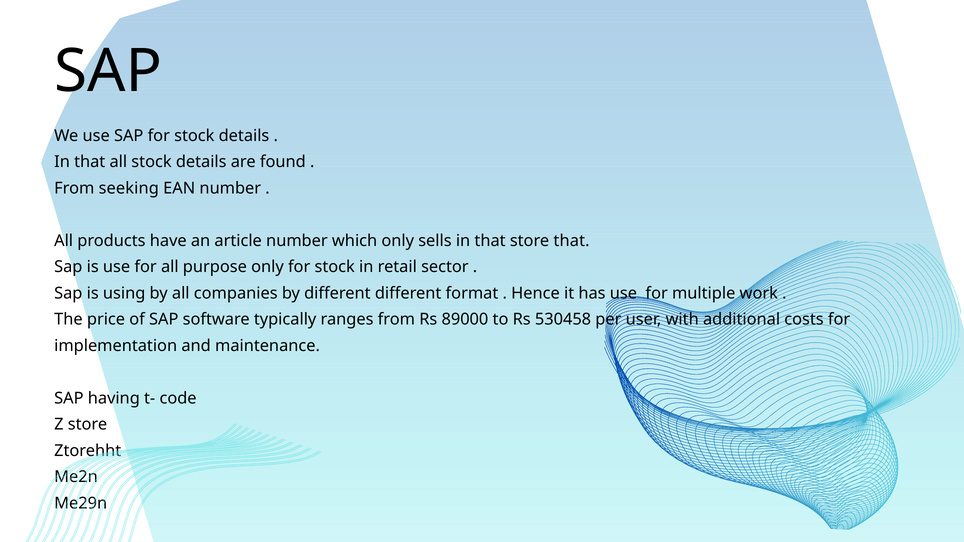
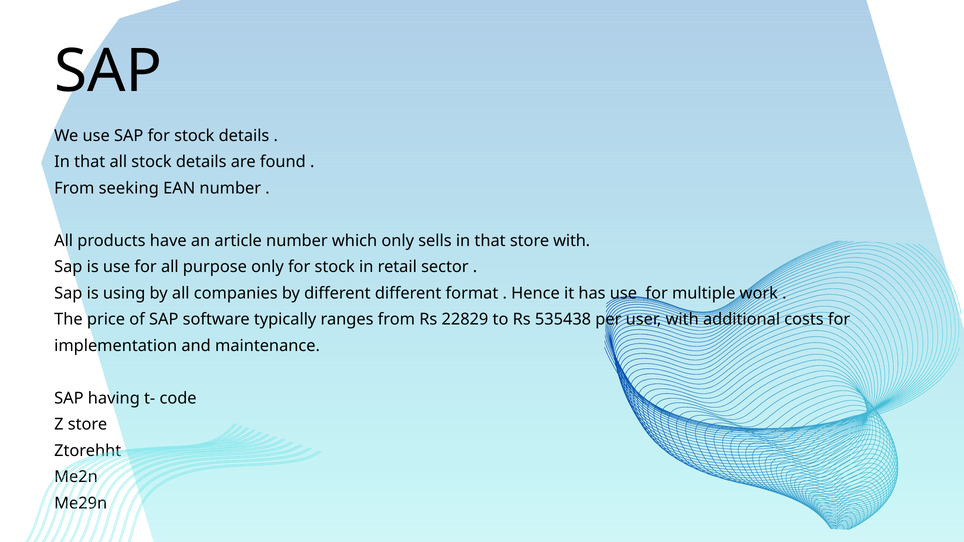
store that: that -> with
89000: 89000 -> 22829
530458: 530458 -> 535438
